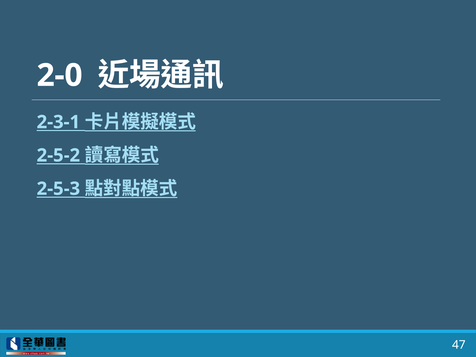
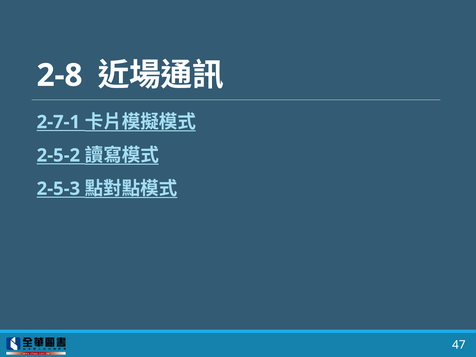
2-0: 2-0 -> 2-8
2-3-1: 2-3-1 -> 2-7-1
